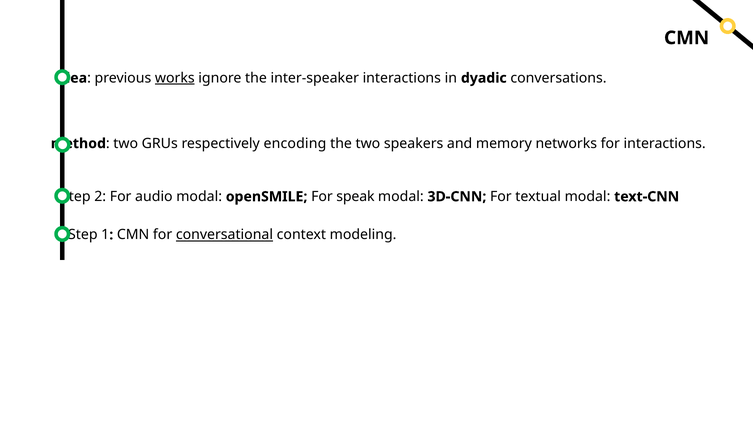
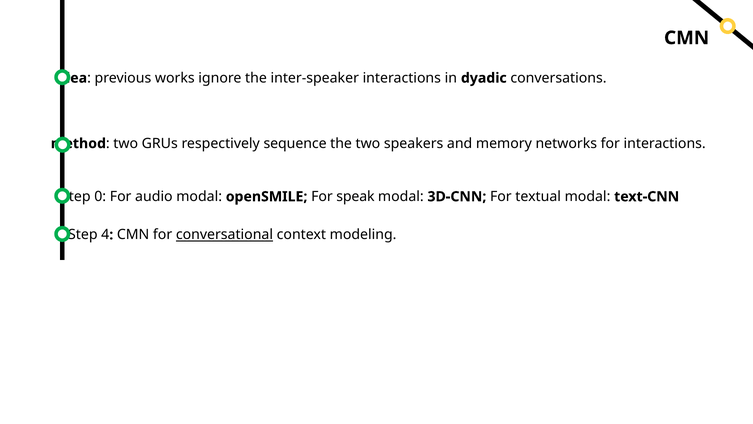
works underline: present -> none
encoding: encoding -> sequence
2: 2 -> 0
1: 1 -> 4
